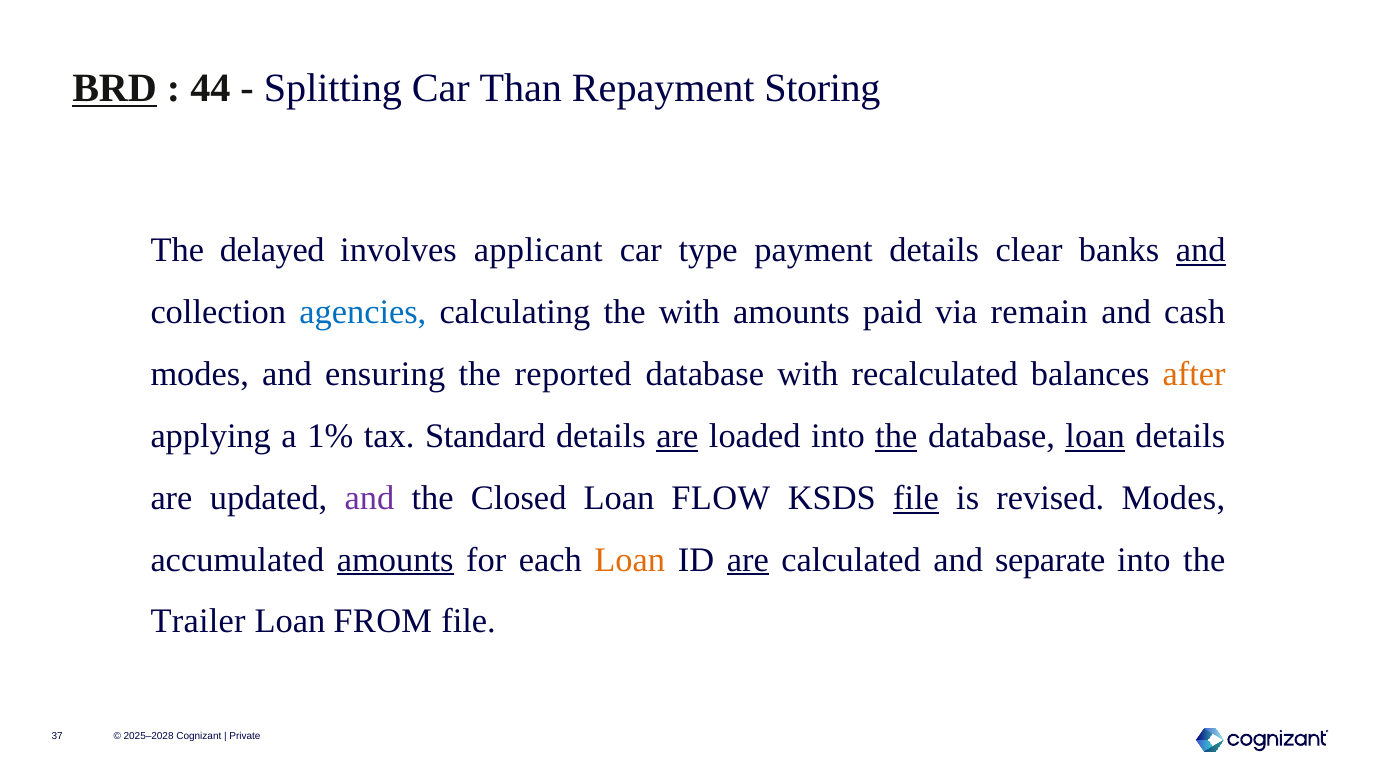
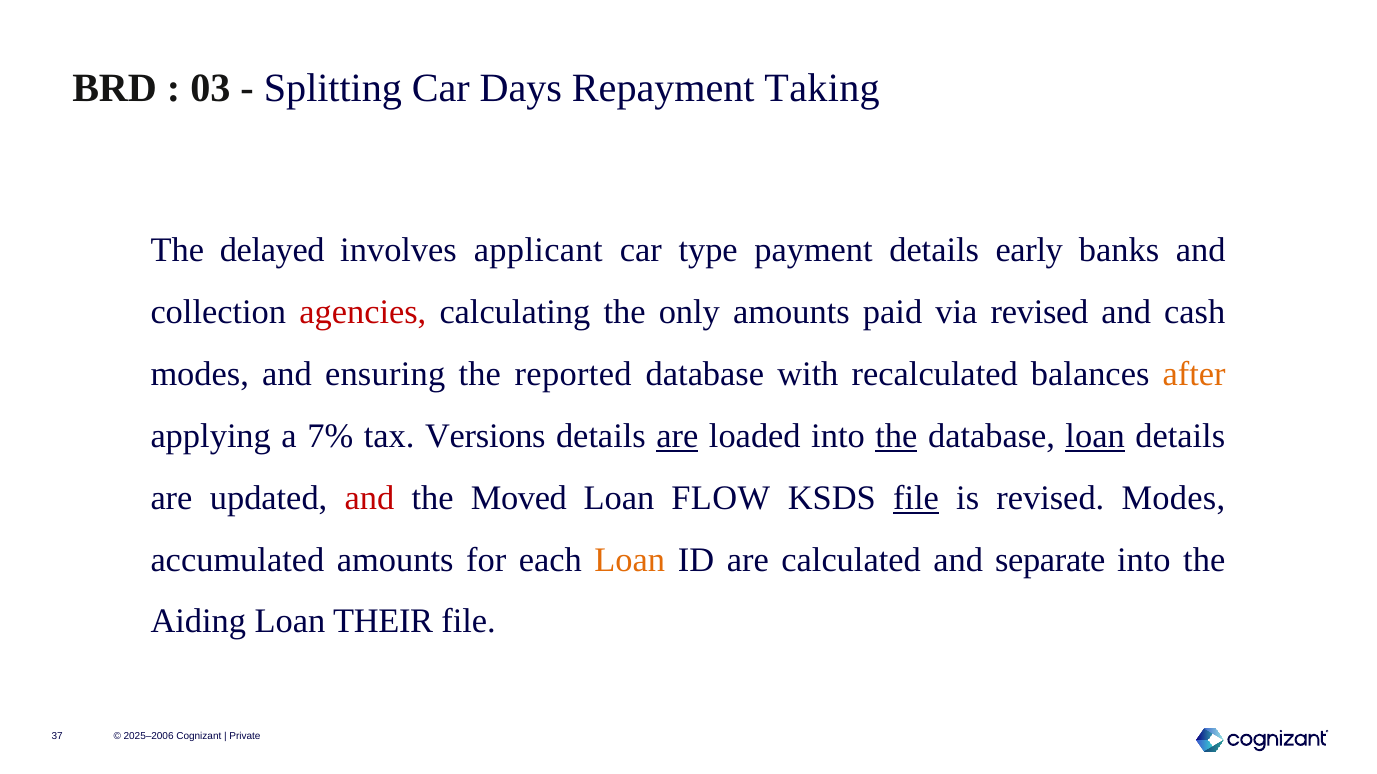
BRD underline: present -> none
44: 44 -> 03
Than: Than -> Days
Storing: Storing -> Taking
clear: clear -> early
and at (1201, 250) underline: present -> none
agencies colour: blue -> red
the with: with -> only
via remain: remain -> revised
1%: 1% -> 7%
Standard: Standard -> Versions
and at (369, 498) colour: purple -> red
Closed: Closed -> Moved
amounts at (395, 560) underline: present -> none
are at (748, 560) underline: present -> none
Trailer: Trailer -> Aiding
FROM: FROM -> THEIR
2025–2028: 2025–2028 -> 2025–2006
